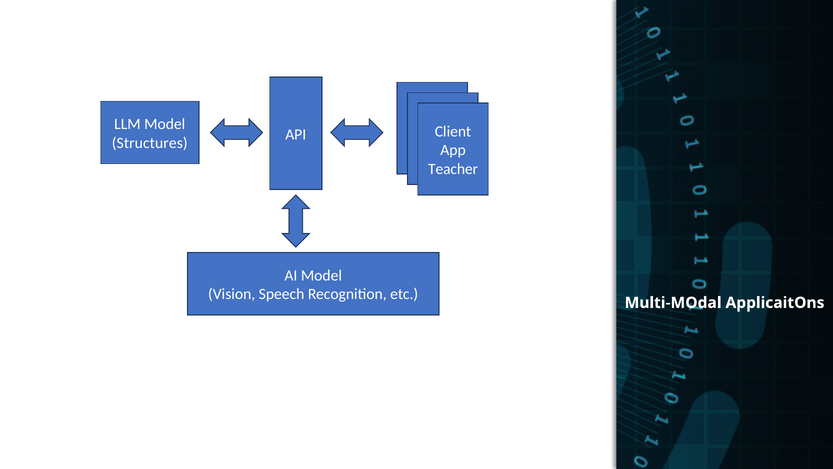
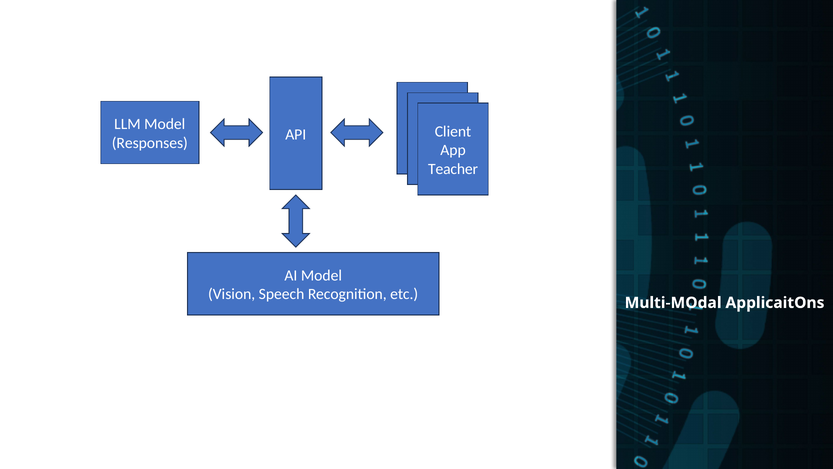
Structures: Structures -> Responses
